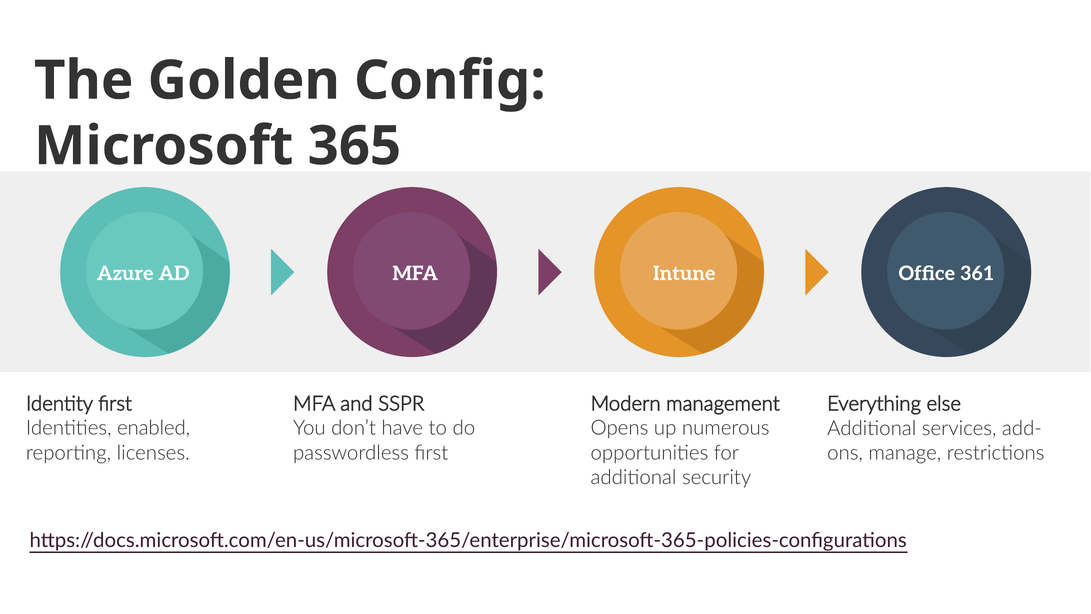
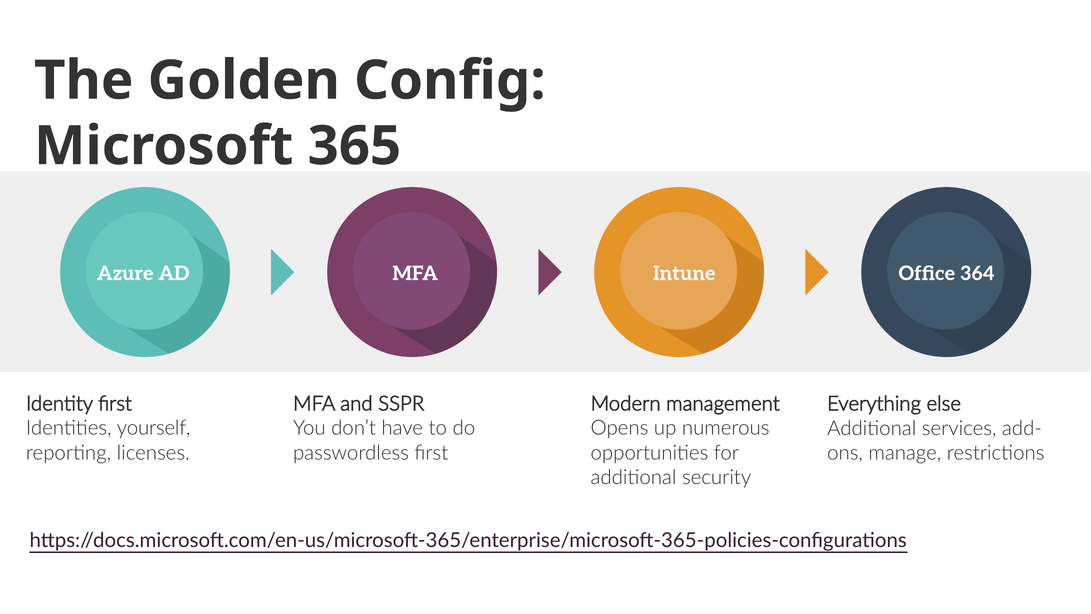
361: 361 -> 364
enabled: enabled -> yourself
